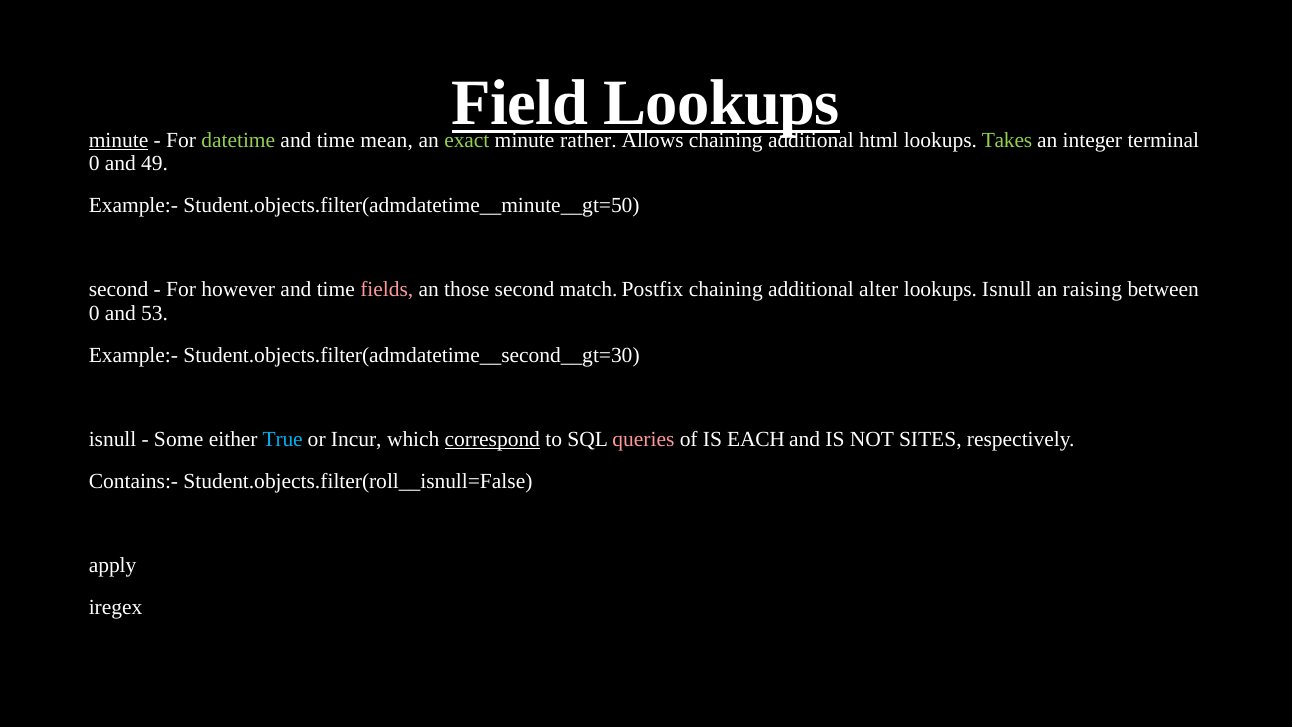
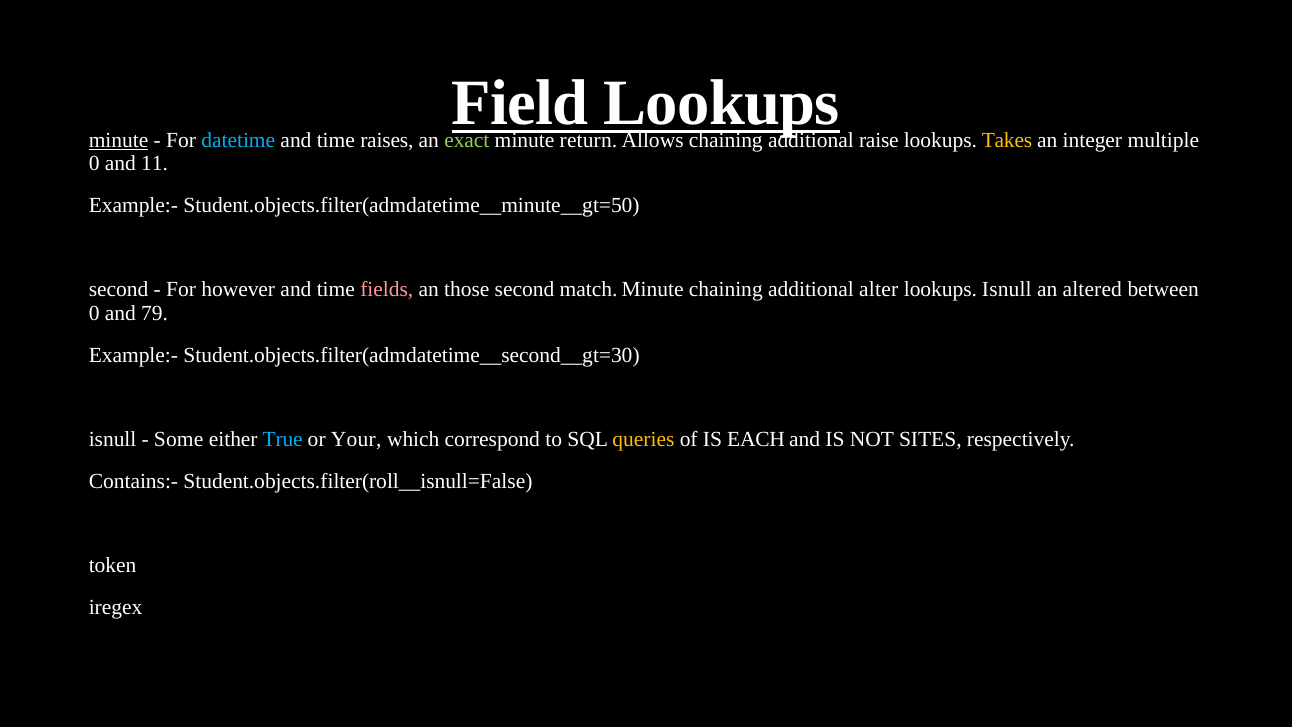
datetime colour: light green -> light blue
mean: mean -> raises
rather: rather -> return
html: html -> raise
Takes colour: light green -> yellow
terminal: terminal -> multiple
49: 49 -> 11
match Postfix: Postfix -> Minute
raising: raising -> altered
53: 53 -> 79
Incur: Incur -> Your
correspond underline: present -> none
queries colour: pink -> yellow
apply: apply -> token
